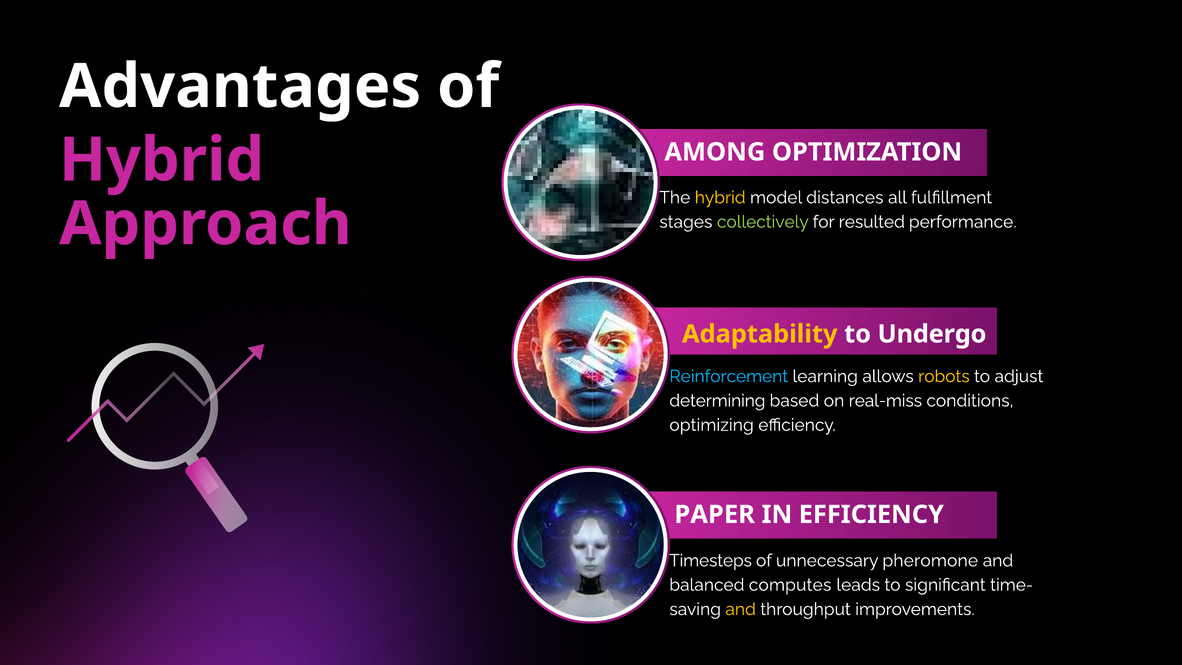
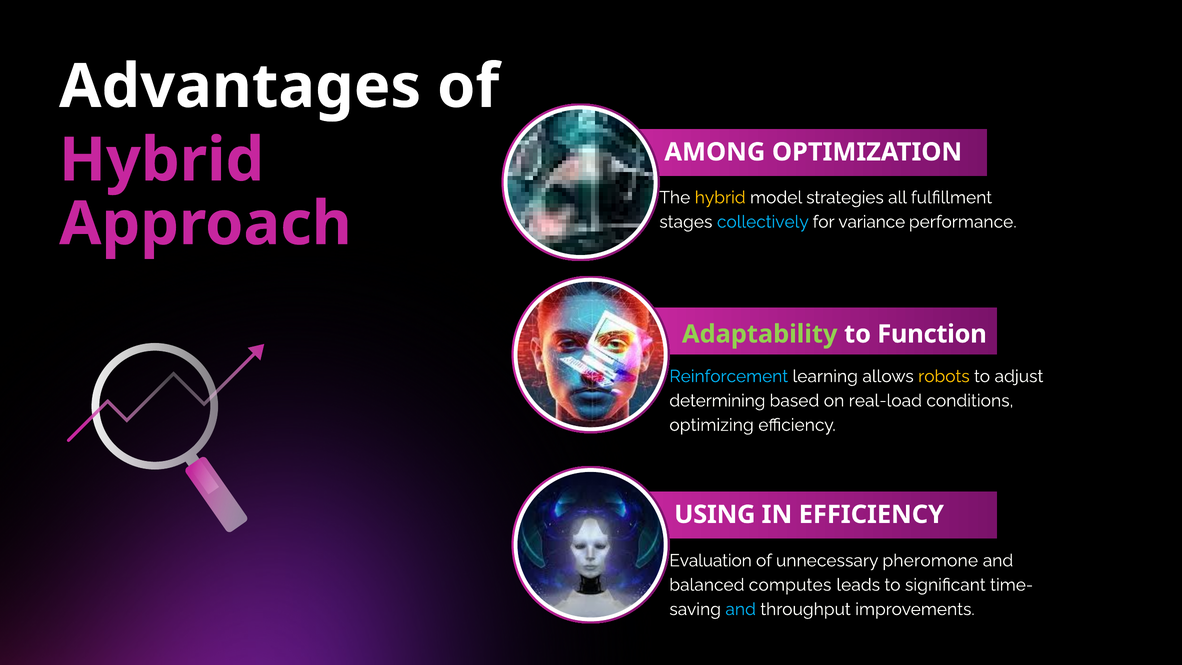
distances: distances -> strategies
collectively colour: light green -> light blue
resulted: resulted -> variance
Adaptability colour: yellow -> light green
Undergo: Undergo -> Function
real-miss: real-miss -> real-load
PAPER: PAPER -> USING
Timesteps: Timesteps -> Evaluation
and at (741, 609) colour: yellow -> light blue
